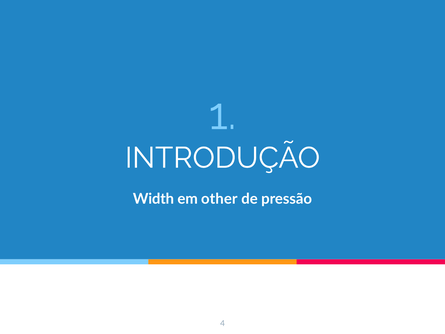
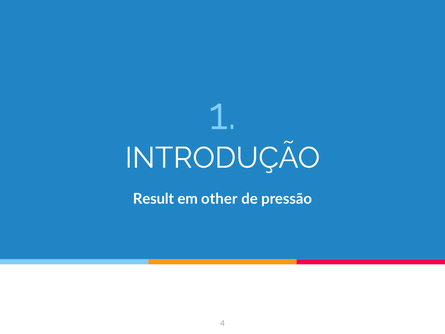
Width: Width -> Result
